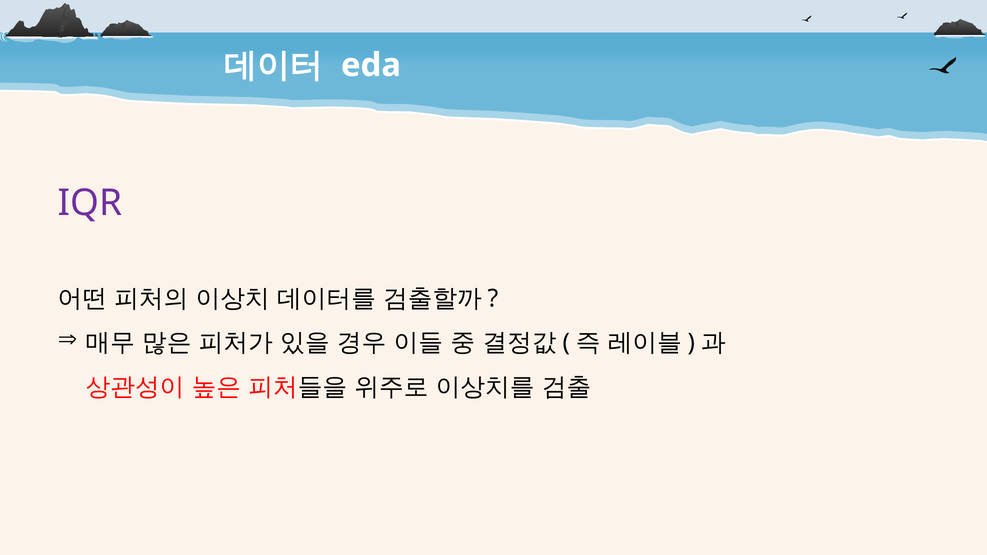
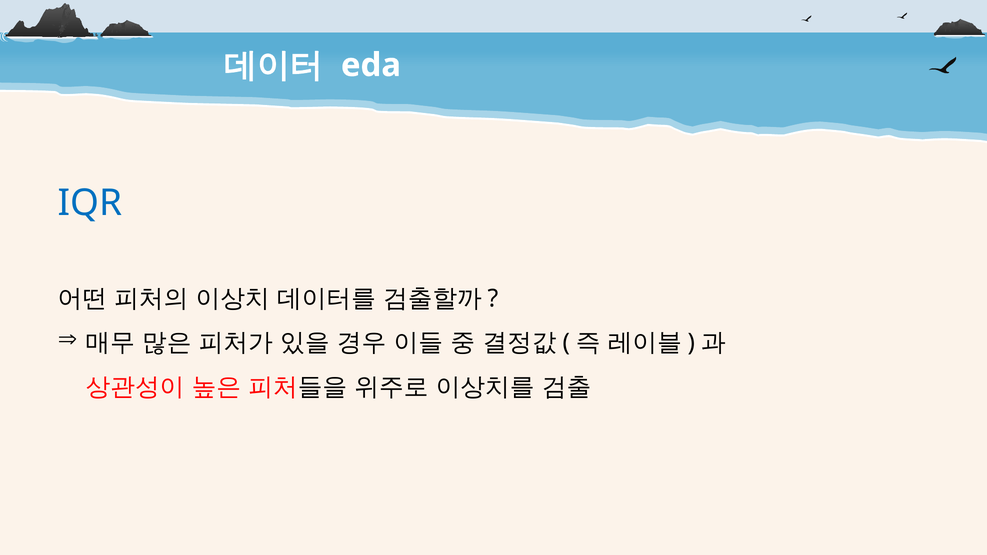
IQR colour: purple -> blue
